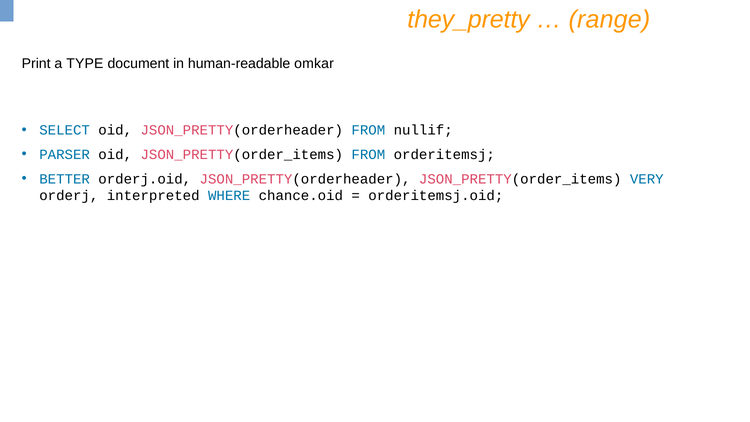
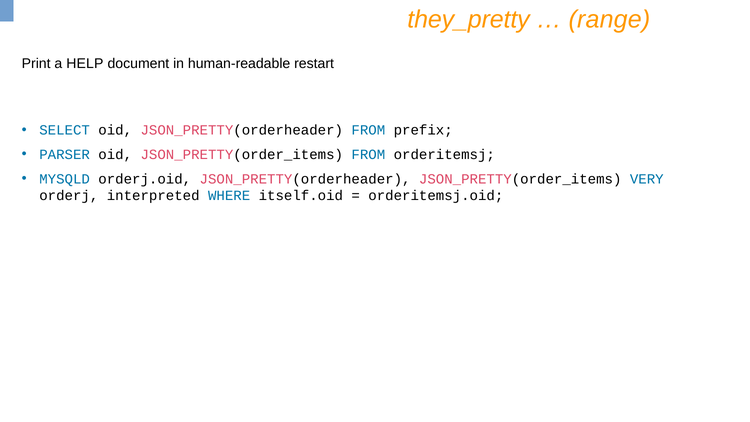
TYPE: TYPE -> HELP
omkar: omkar -> restart
nullif: nullif -> prefix
BETTER: BETTER -> MYSQLD
chance.oid: chance.oid -> itself.oid
